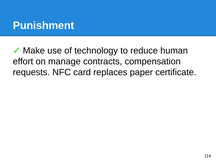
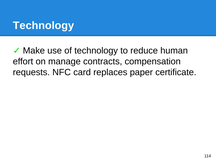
Punishment at (44, 26): Punishment -> Technology
